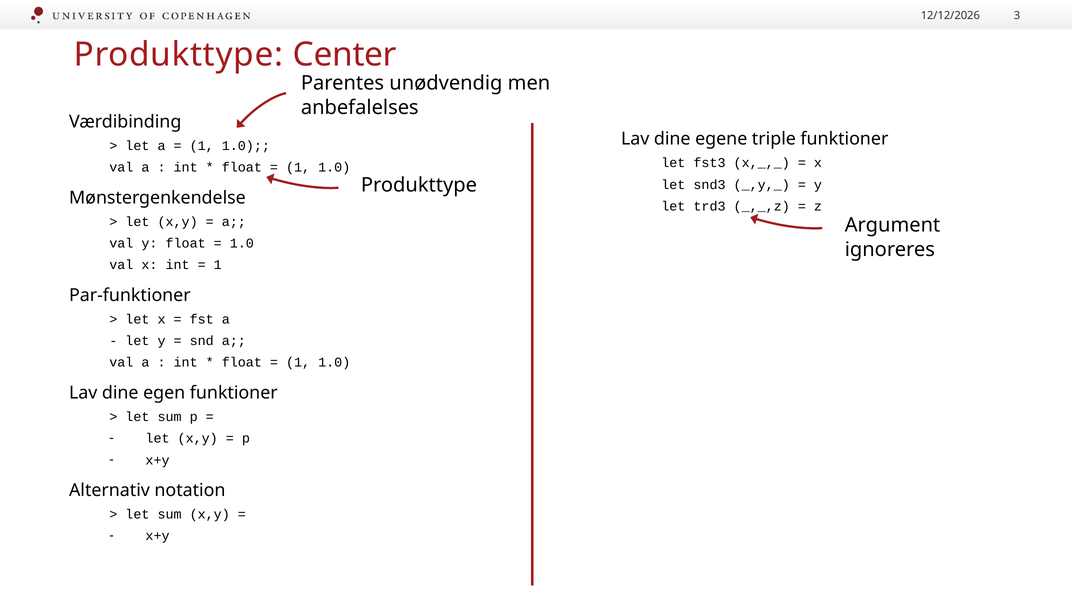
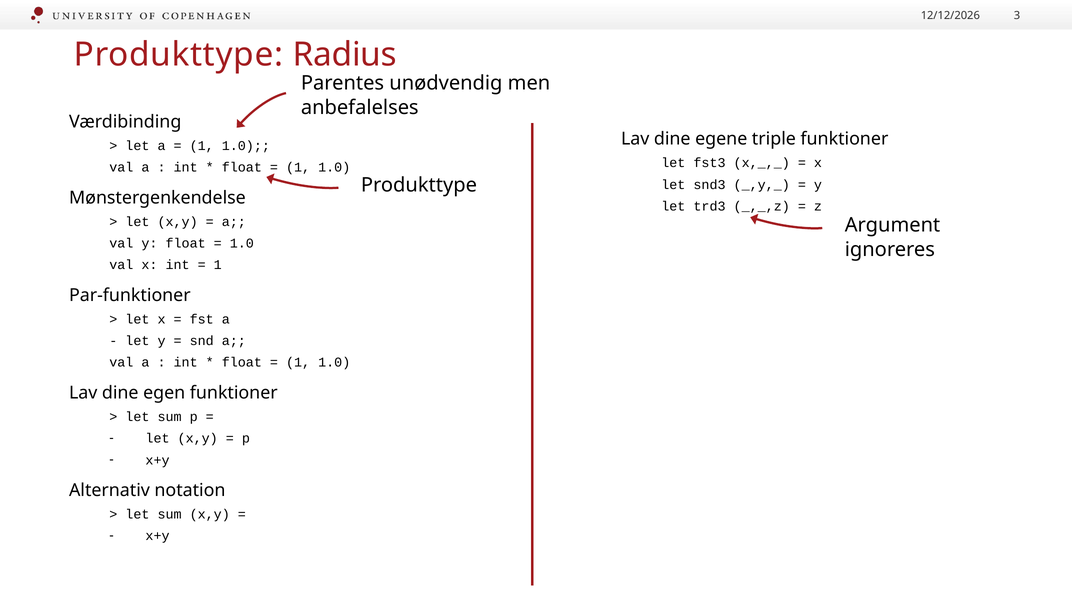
Center: Center -> Radius
